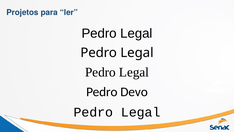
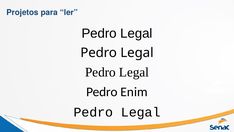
Devo: Devo -> Enim
